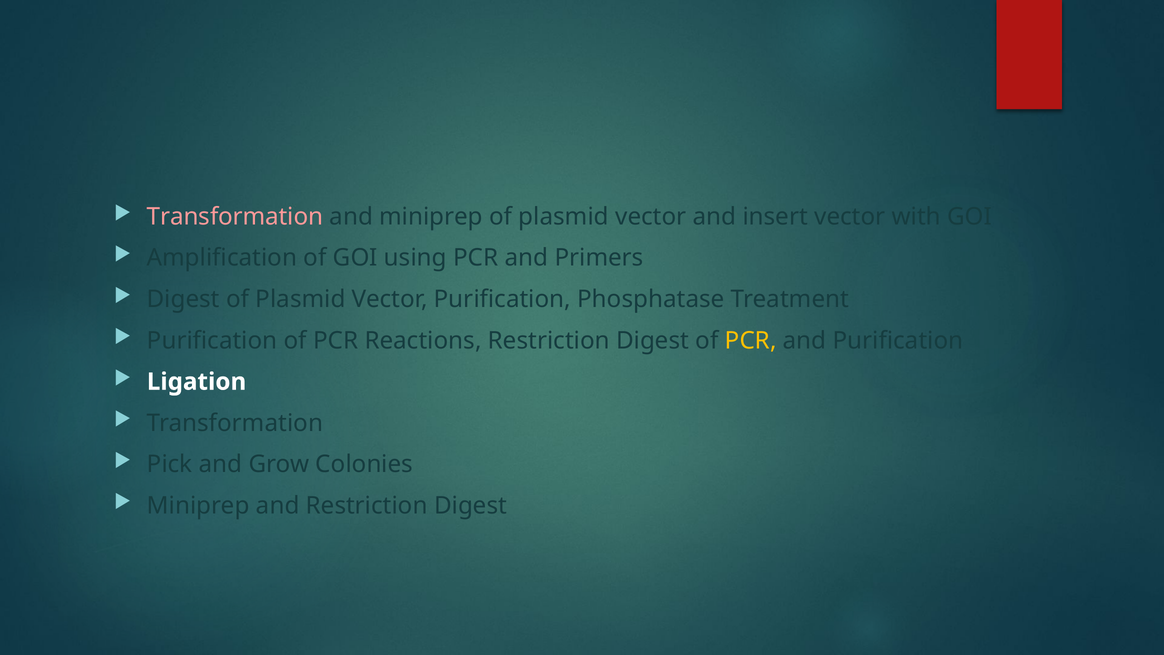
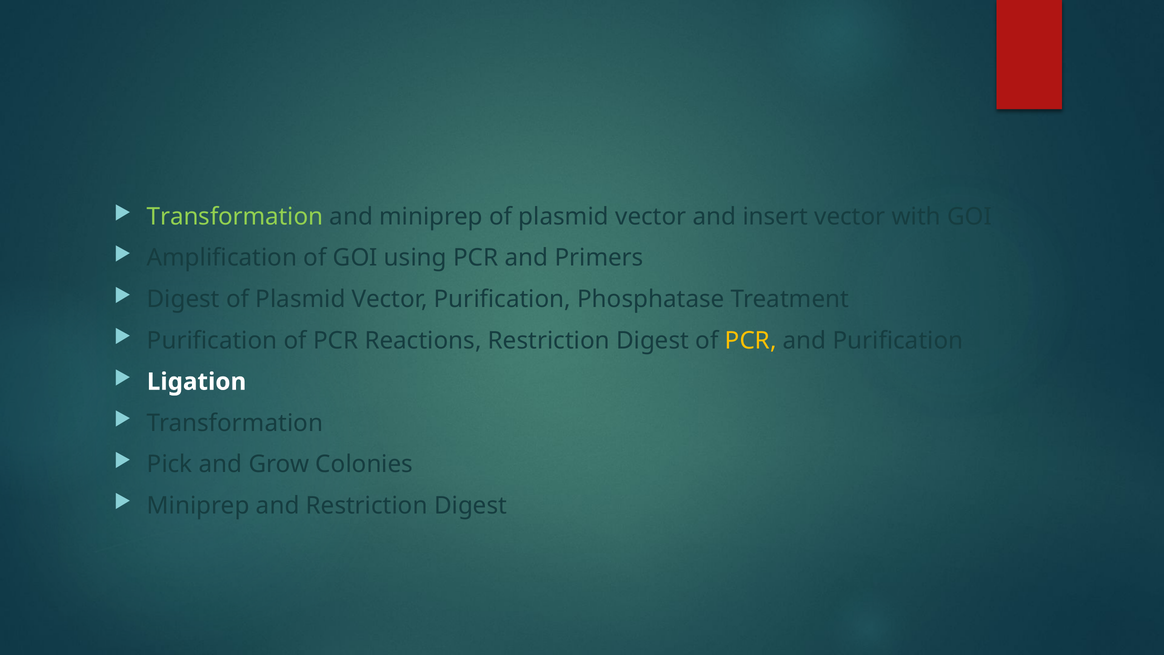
Transformation at (235, 217) colour: pink -> light green
